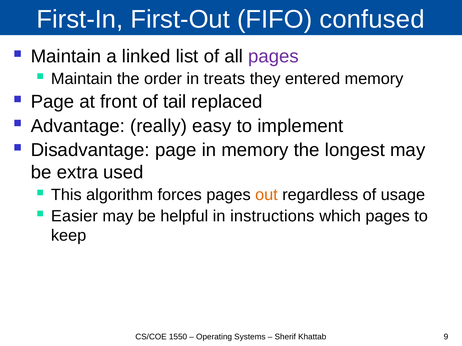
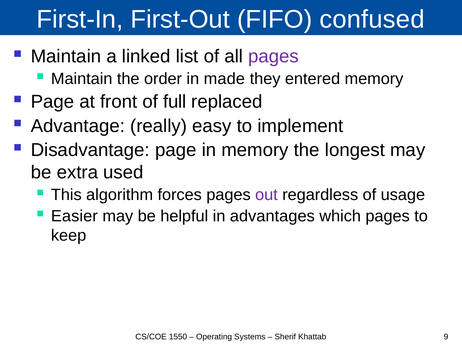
treats: treats -> made
tail: tail -> full
out colour: orange -> purple
instructions: instructions -> advantages
